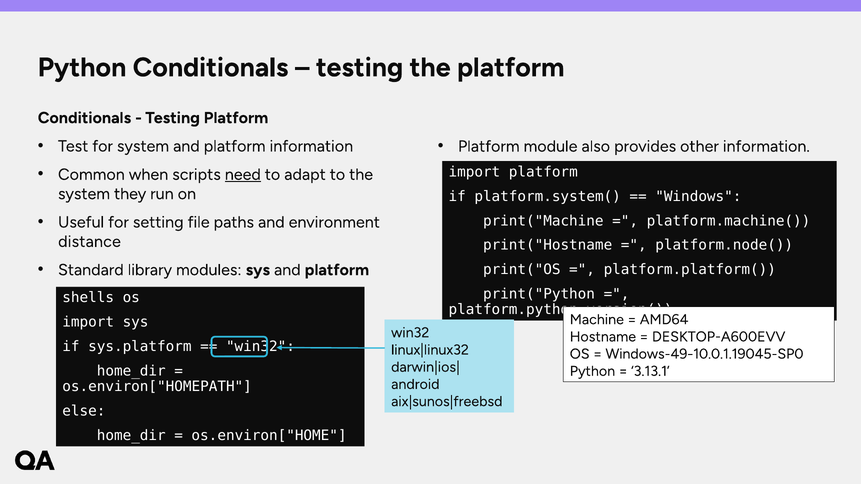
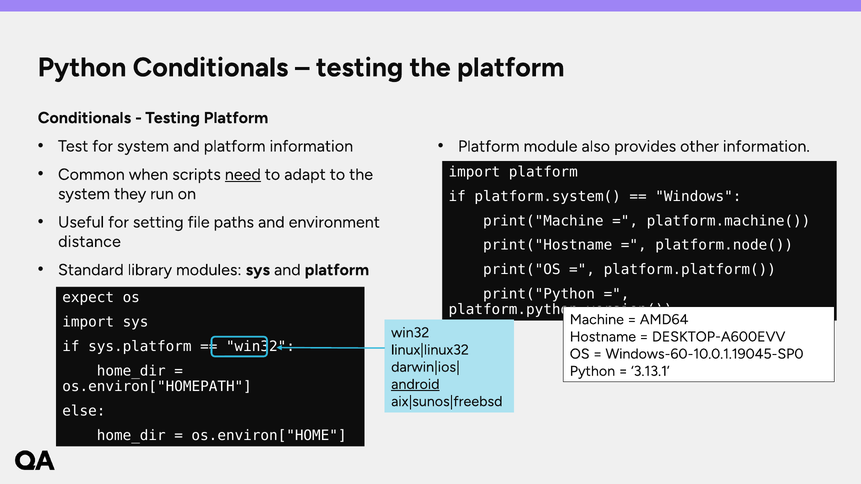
shells: shells -> expect
Windows-49-10.0.1.19045-SP0: Windows-49-10.0.1.19045-SP0 -> Windows-60-10.0.1.19045-SP0
android underline: none -> present
